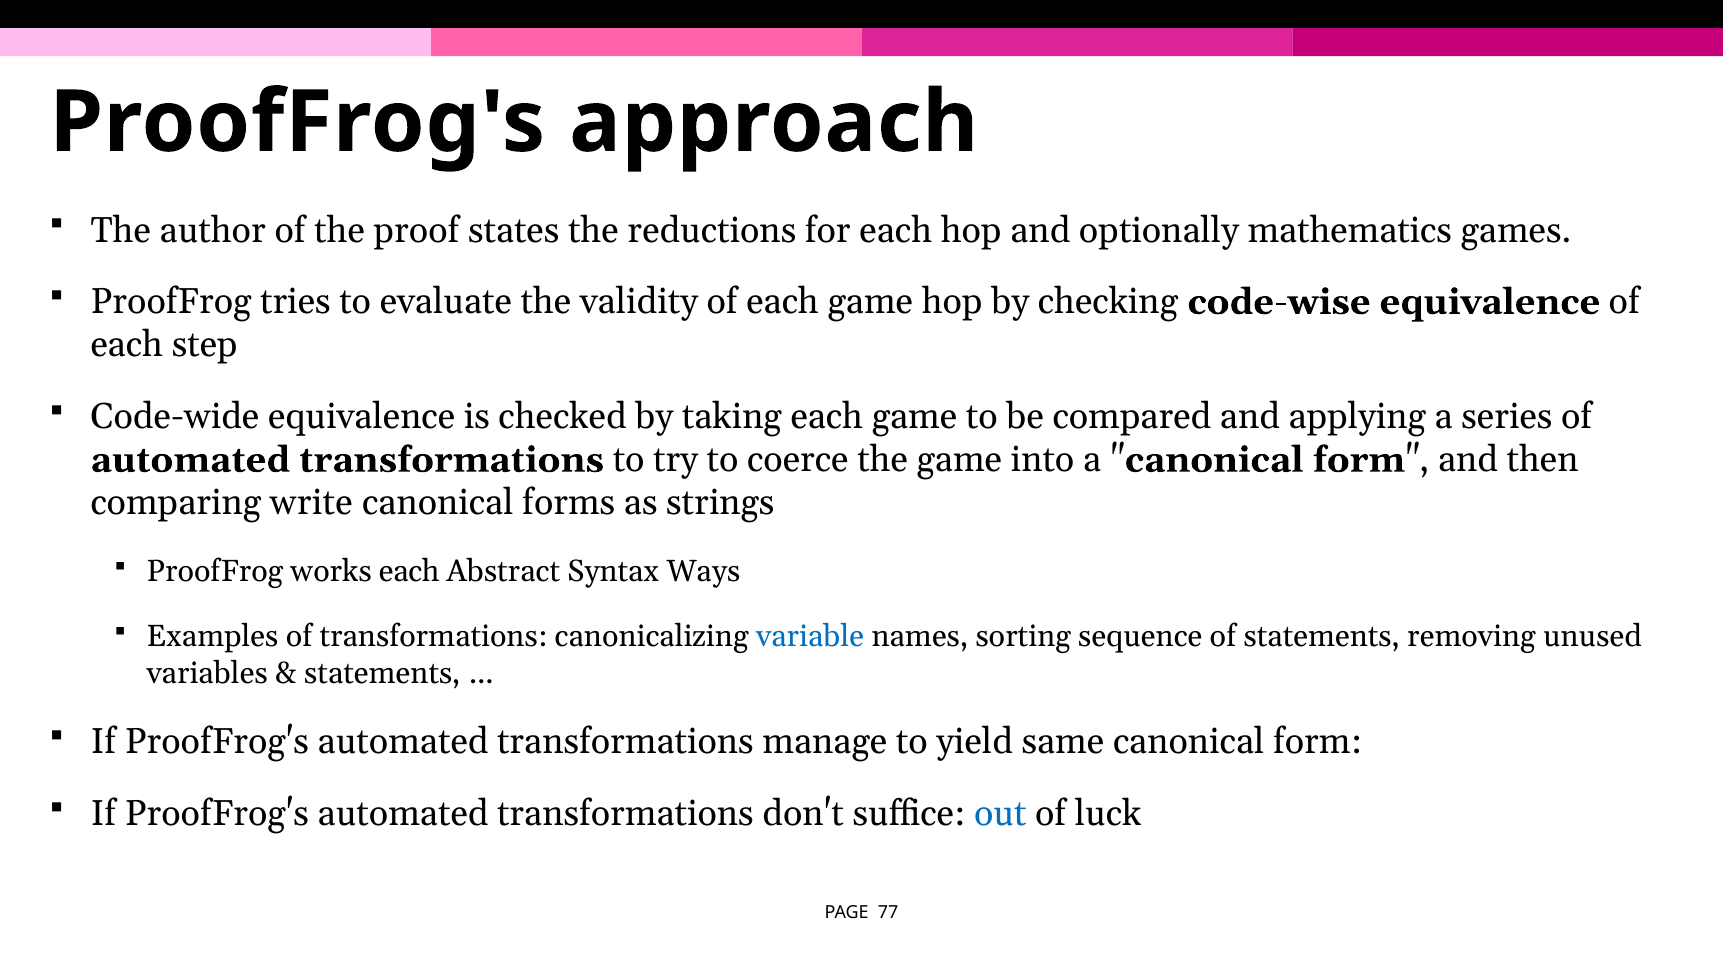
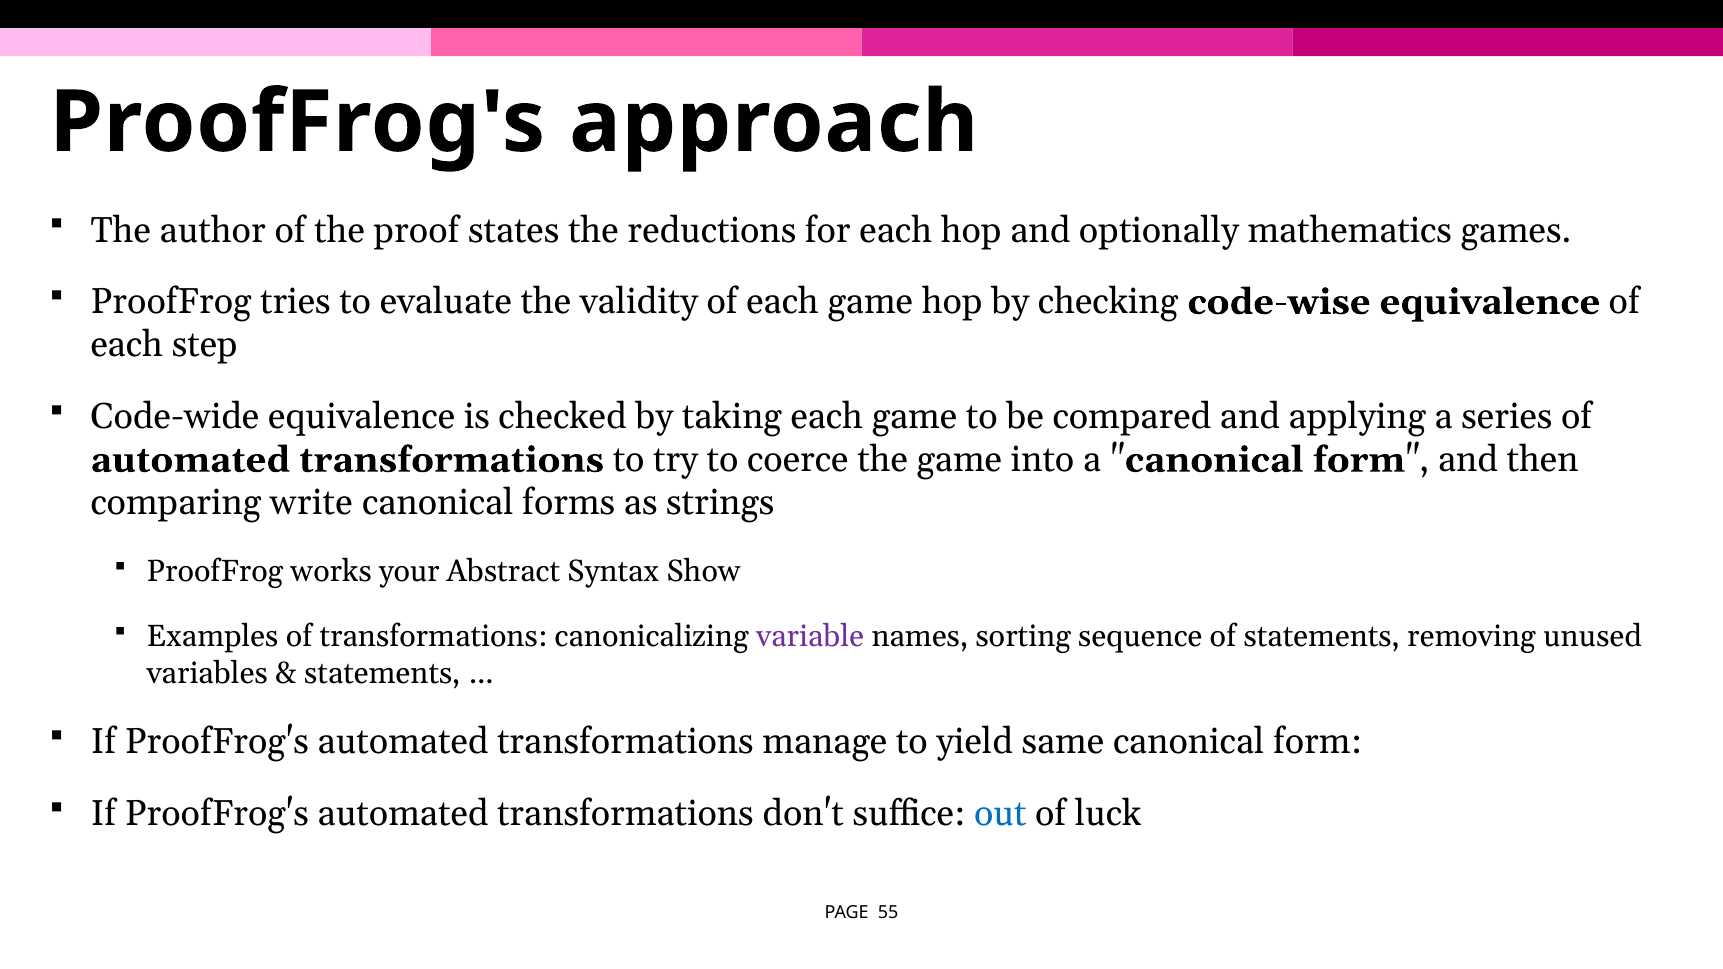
works each: each -> your
Ways: Ways -> Show
variable colour: blue -> purple
77: 77 -> 55
